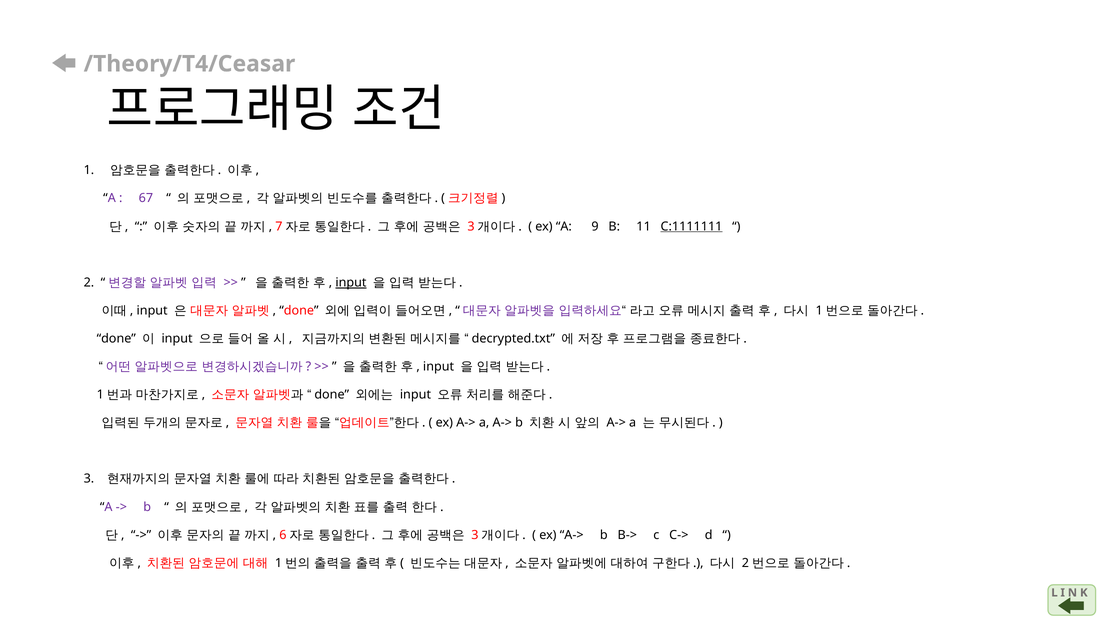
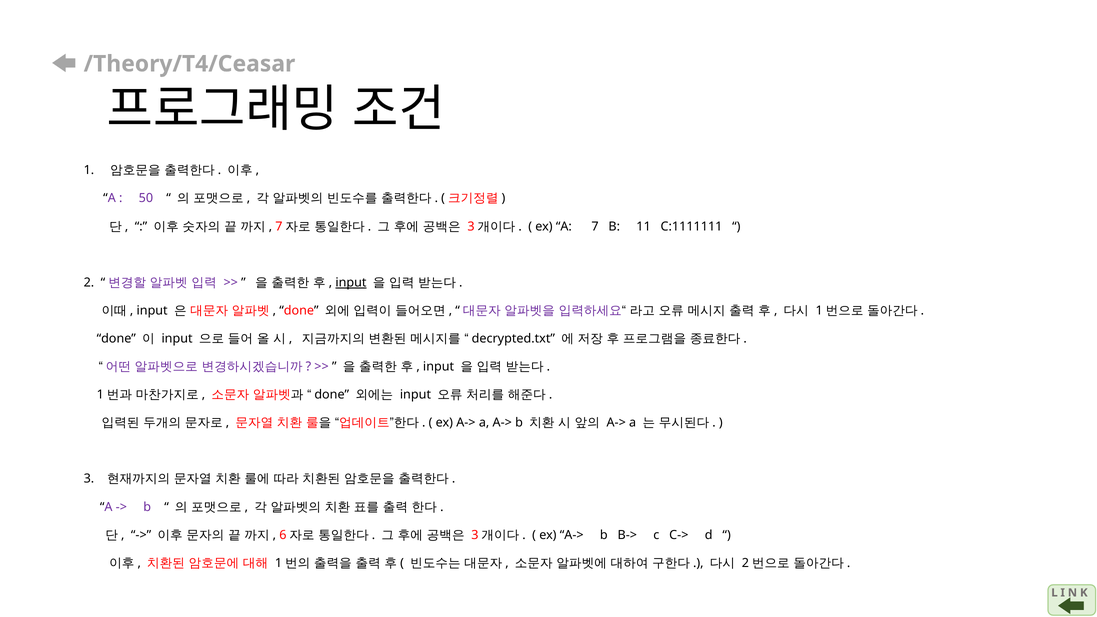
67: 67 -> 50
9: 9 -> 7
C:1111111 underline: present -> none
